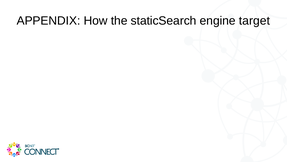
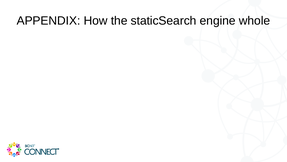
target: target -> whole
